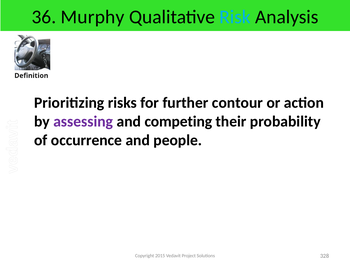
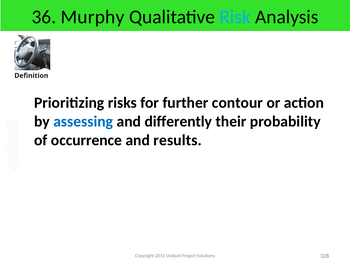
assessing colour: purple -> blue
competing: competing -> differently
people: people -> results
